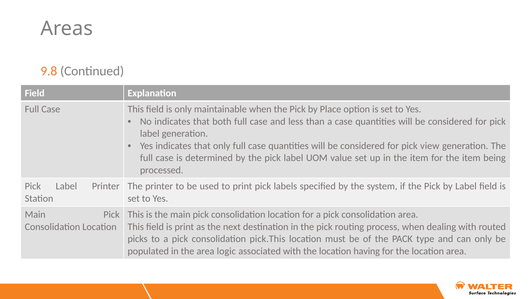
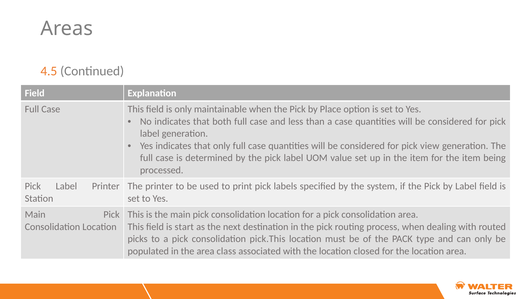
9.8: 9.8 -> 4.5
is print: print -> start
logic: logic -> class
having: having -> closed
